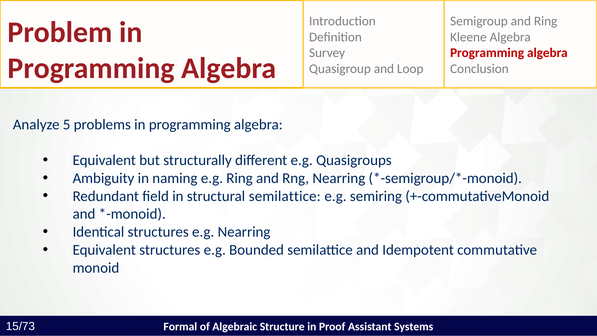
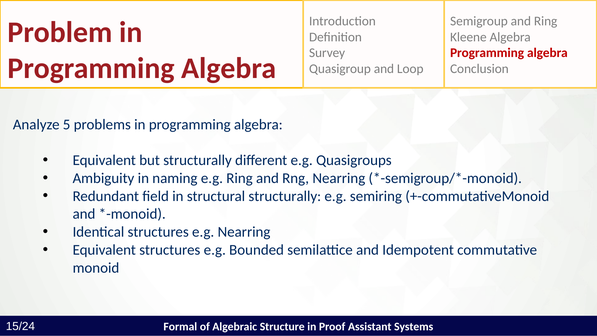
structural semilattice: semilattice -> structurally
15/73: 15/73 -> 15/24
